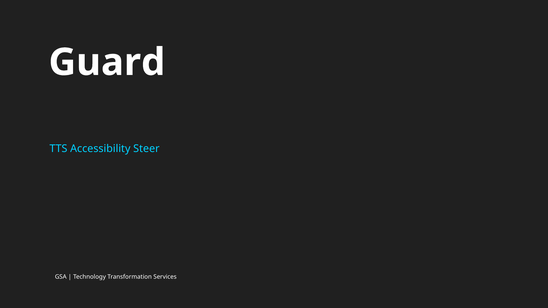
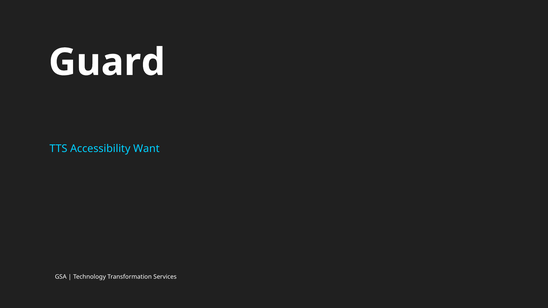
Steer: Steer -> Want
